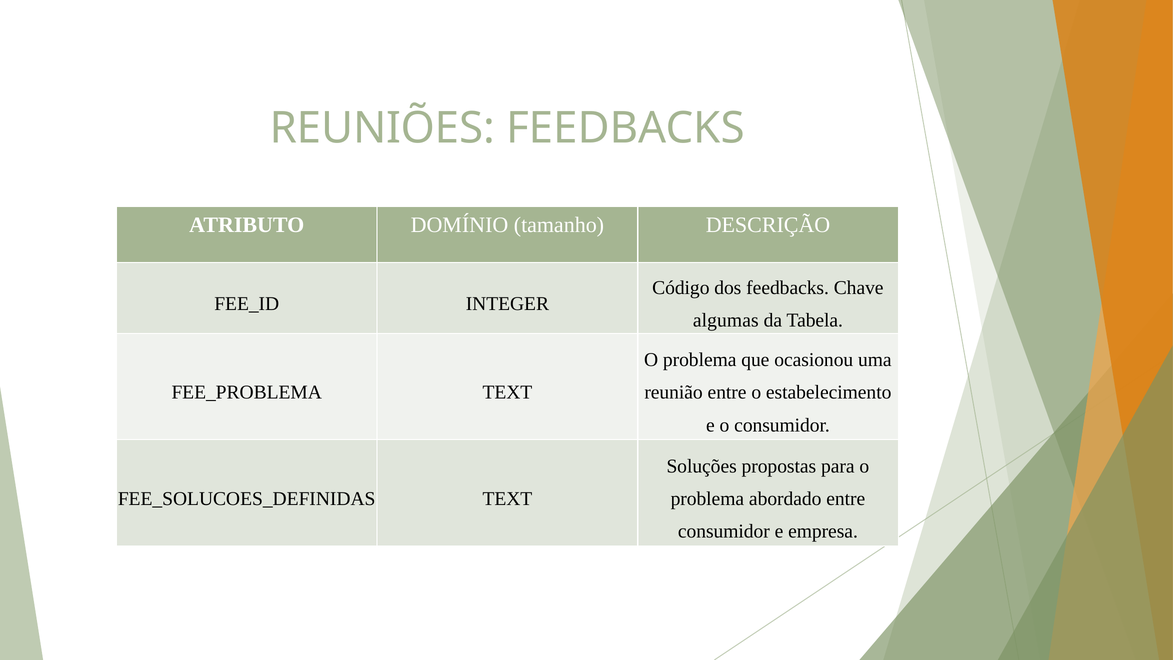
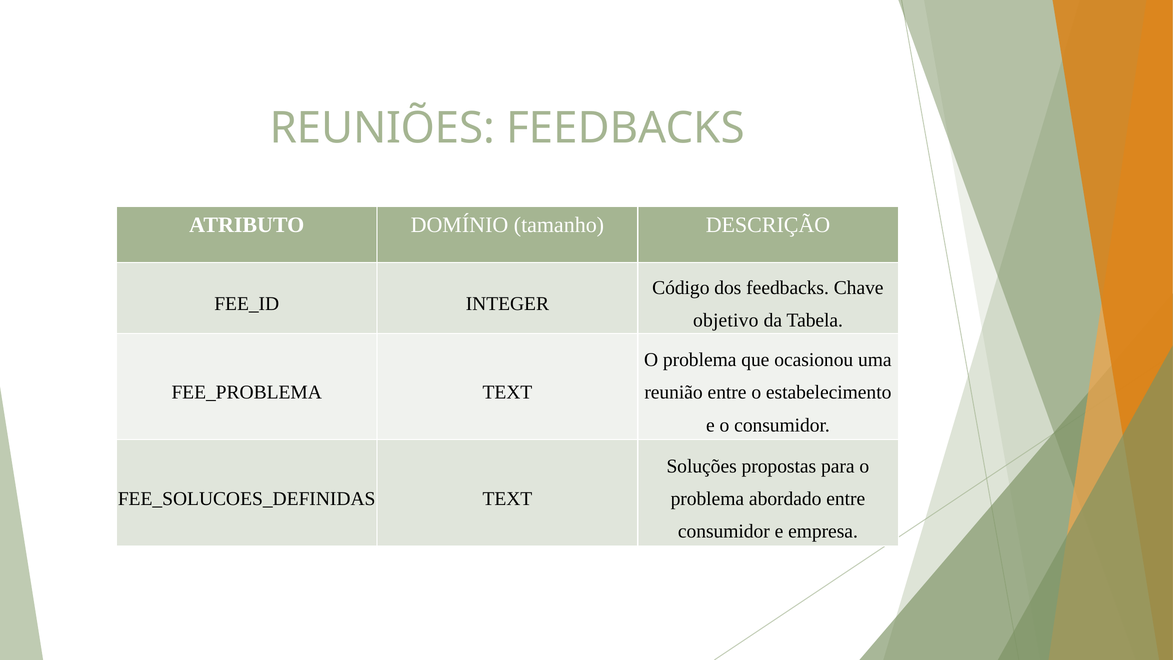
algumas: algumas -> objetivo
